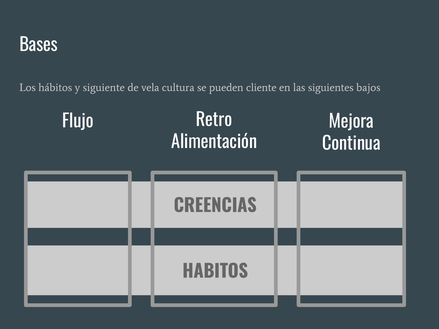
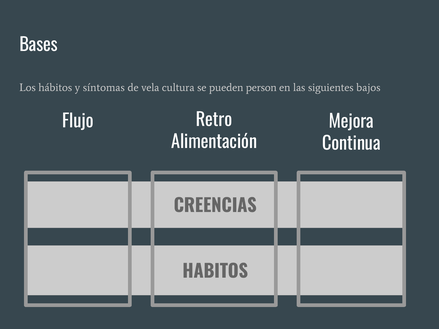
siguiente: siguiente -> síntomas
cliente: cliente -> person
